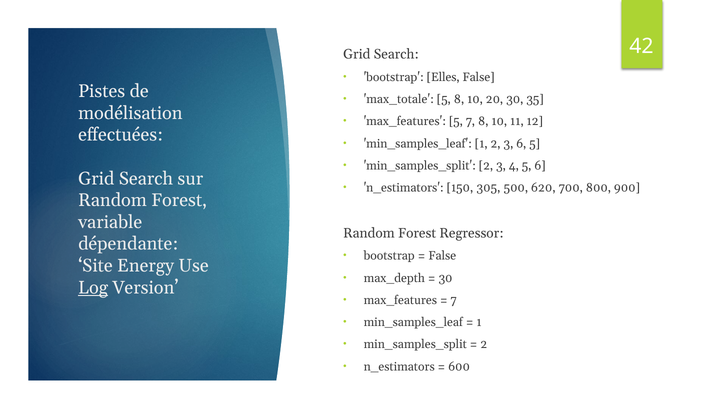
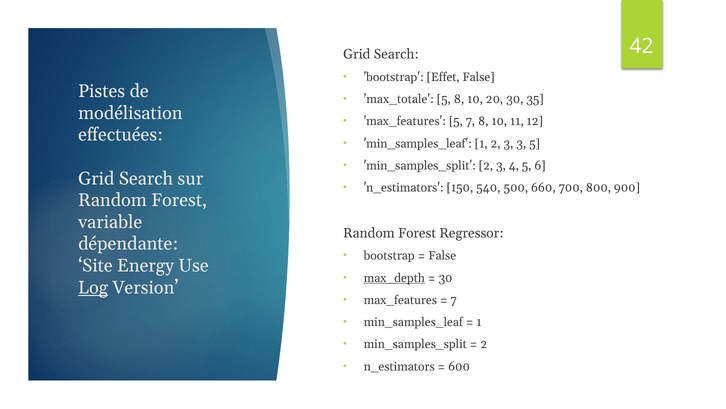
Elles: Elles -> Effet
3 6: 6 -> 3
305: 305 -> 540
620: 620 -> 660
max_depth underline: none -> present
